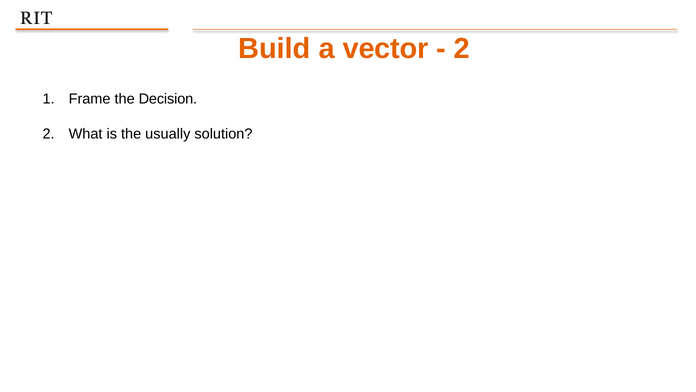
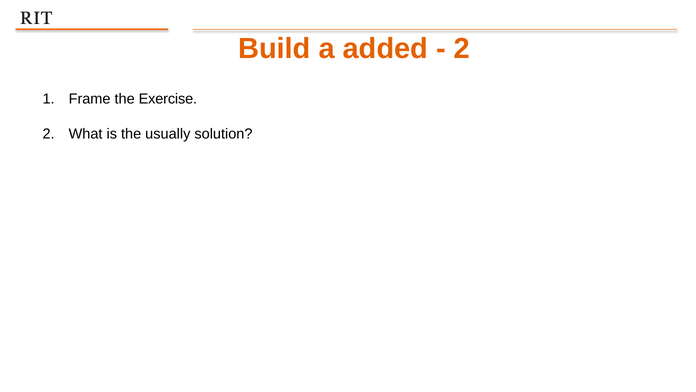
vector: vector -> added
Decision: Decision -> Exercise
